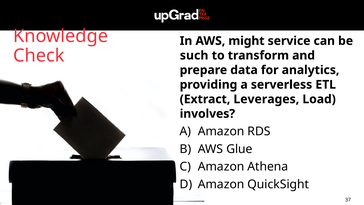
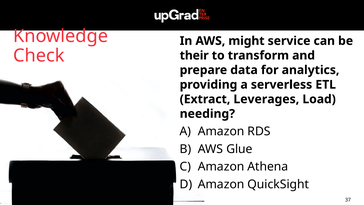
such: such -> their
involves: involves -> needing
